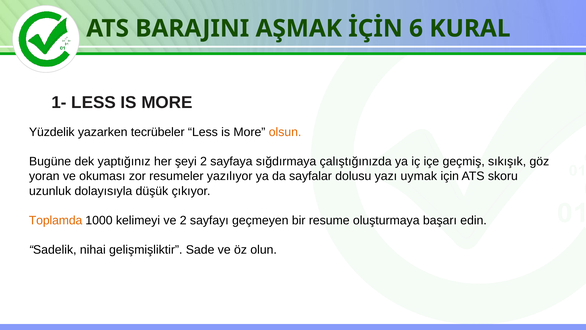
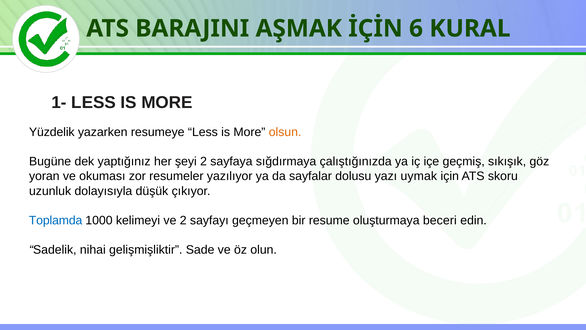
tecrübeler: tecrübeler -> resumeye
Toplamda colour: orange -> blue
başarı: başarı -> beceri
